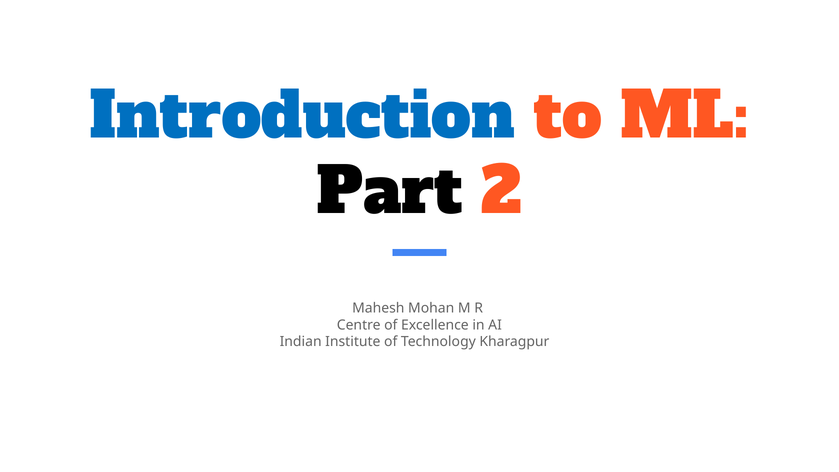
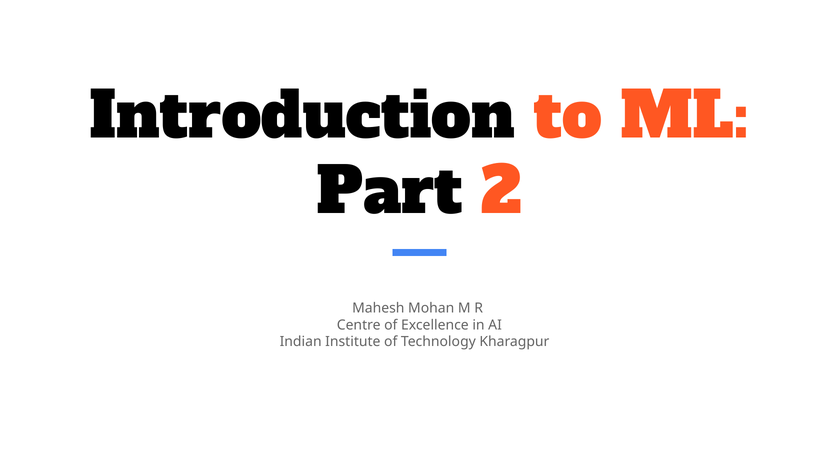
Introduction colour: blue -> black
